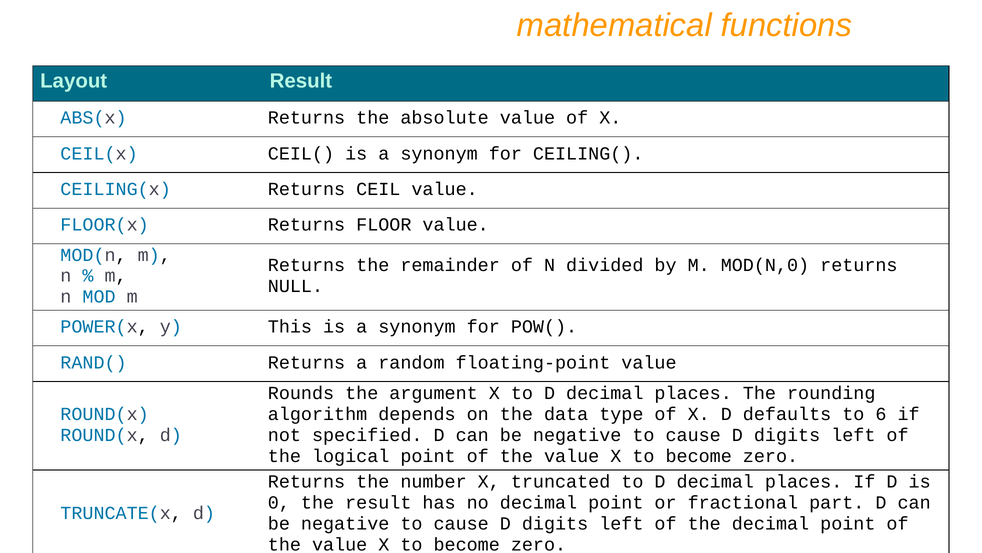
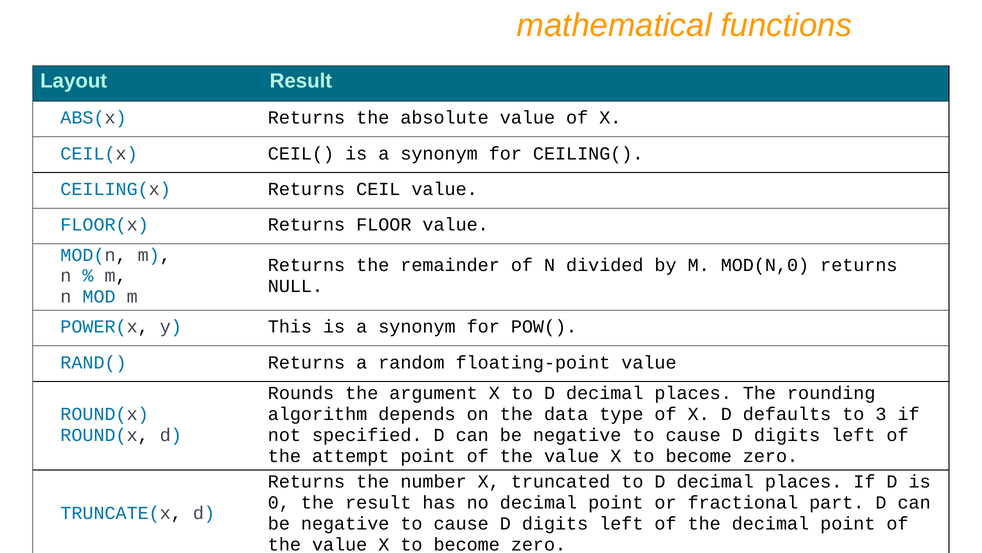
6: 6 -> 3
logical: logical -> attempt
